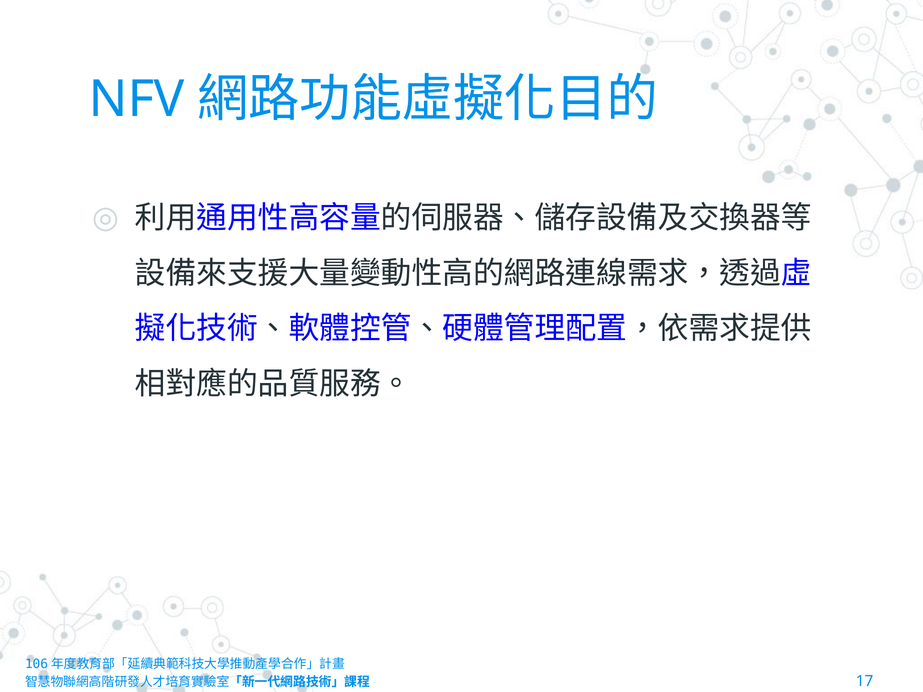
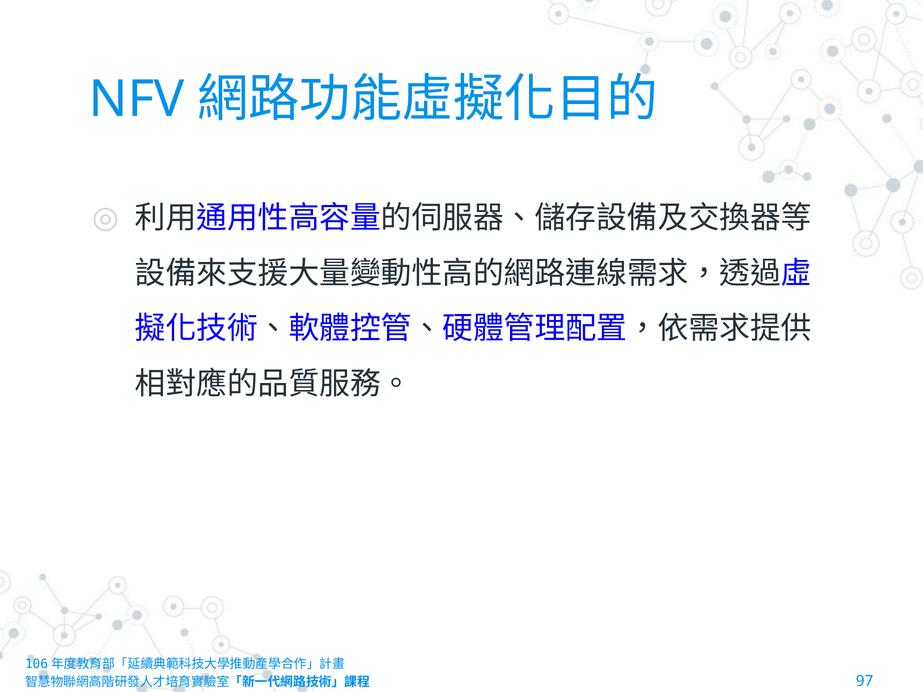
17: 17 -> 97
